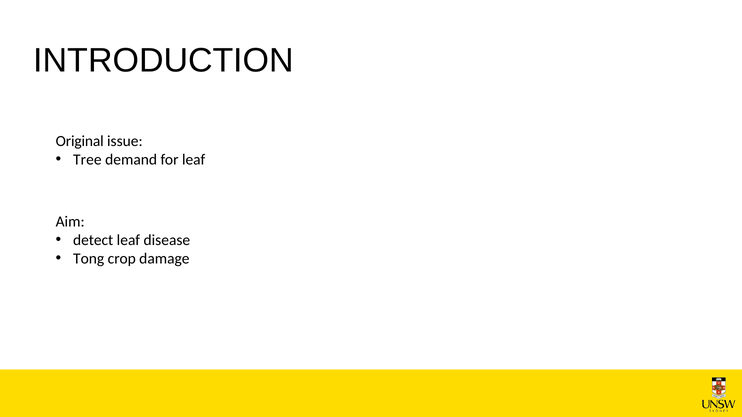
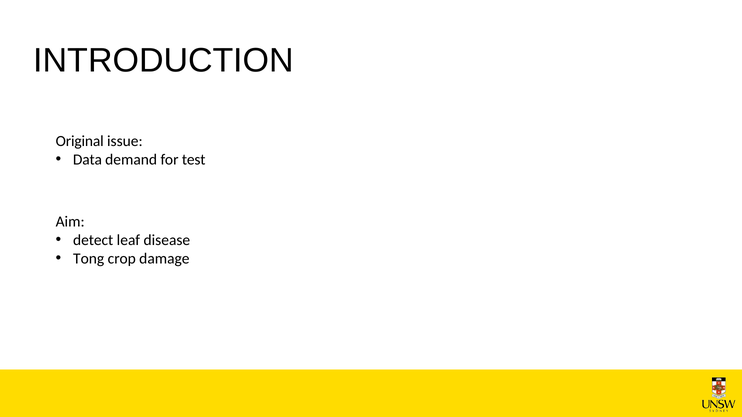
Tree: Tree -> Data
for leaf: leaf -> test
